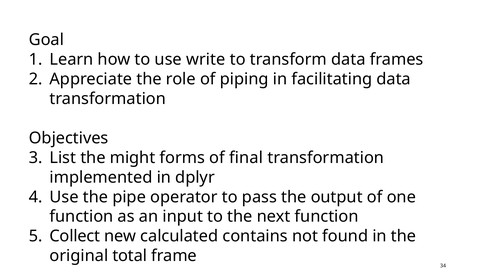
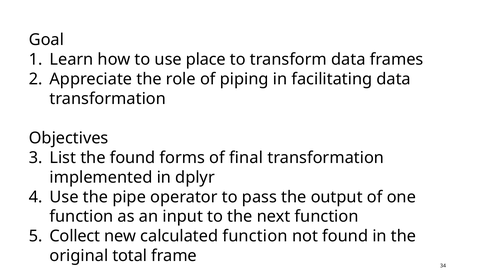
write: write -> place
the might: might -> found
calculated contains: contains -> function
